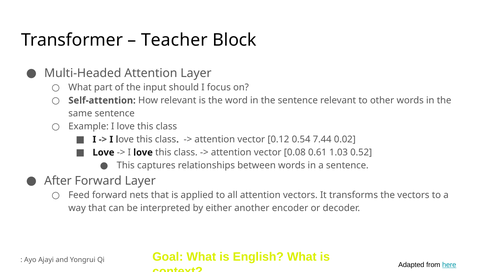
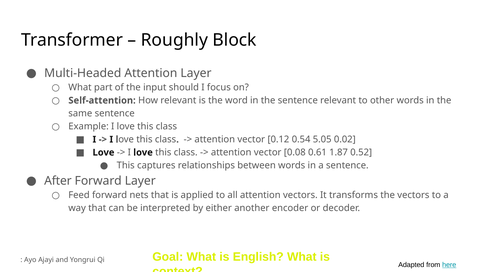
Teacher: Teacher -> Roughly
7.44: 7.44 -> 5.05
1.03: 1.03 -> 1.87
